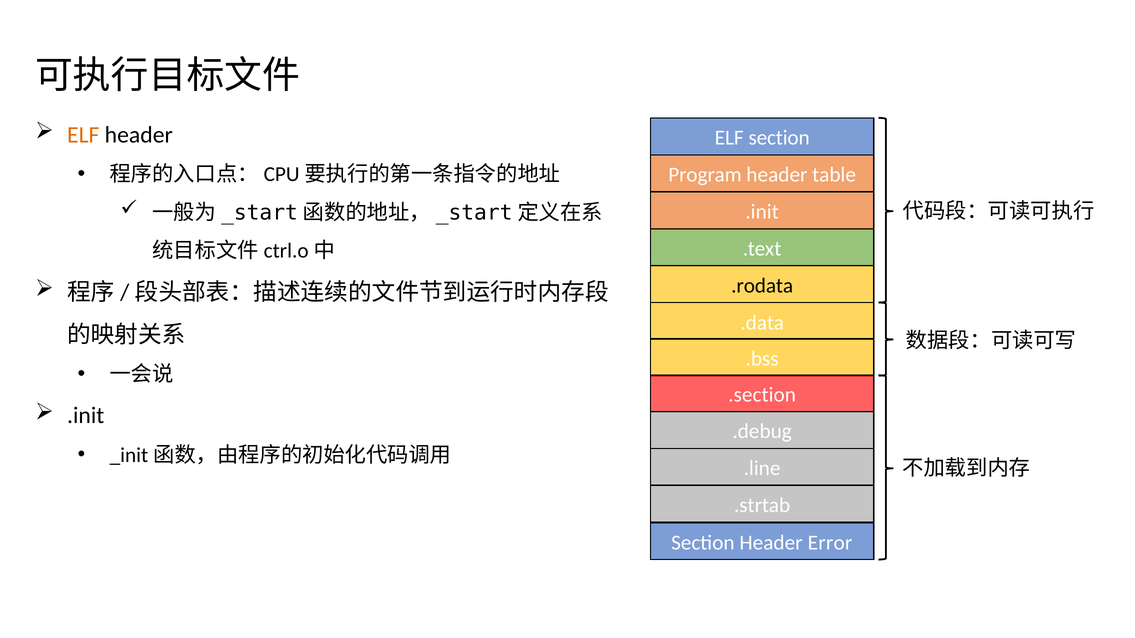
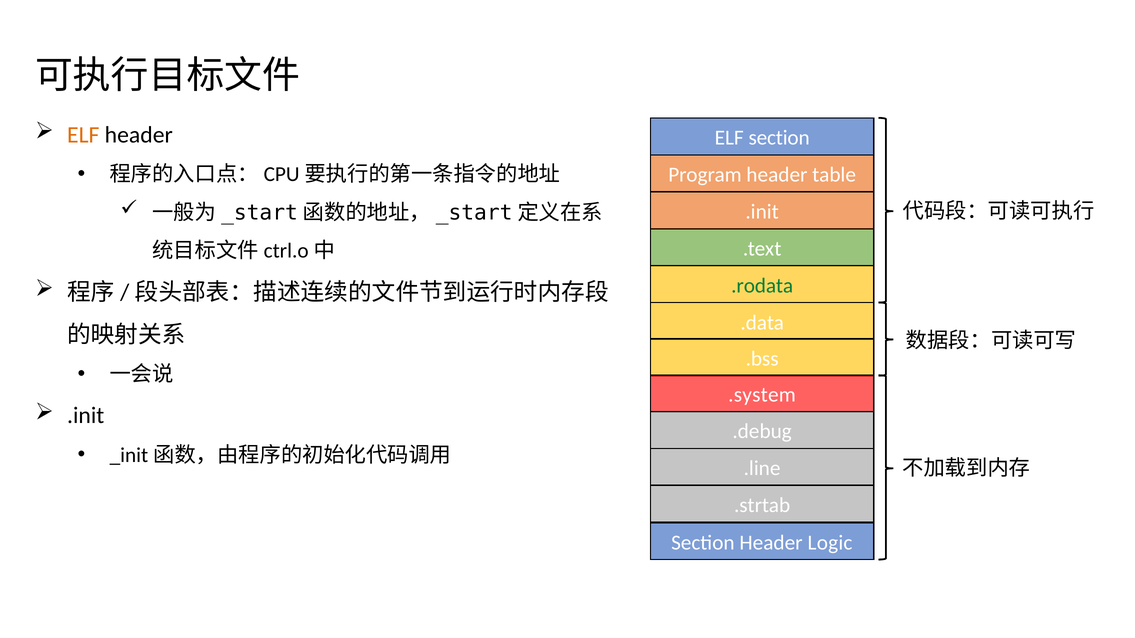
.rodata colour: black -> green
.section: .section -> .system
Error: Error -> Logic
